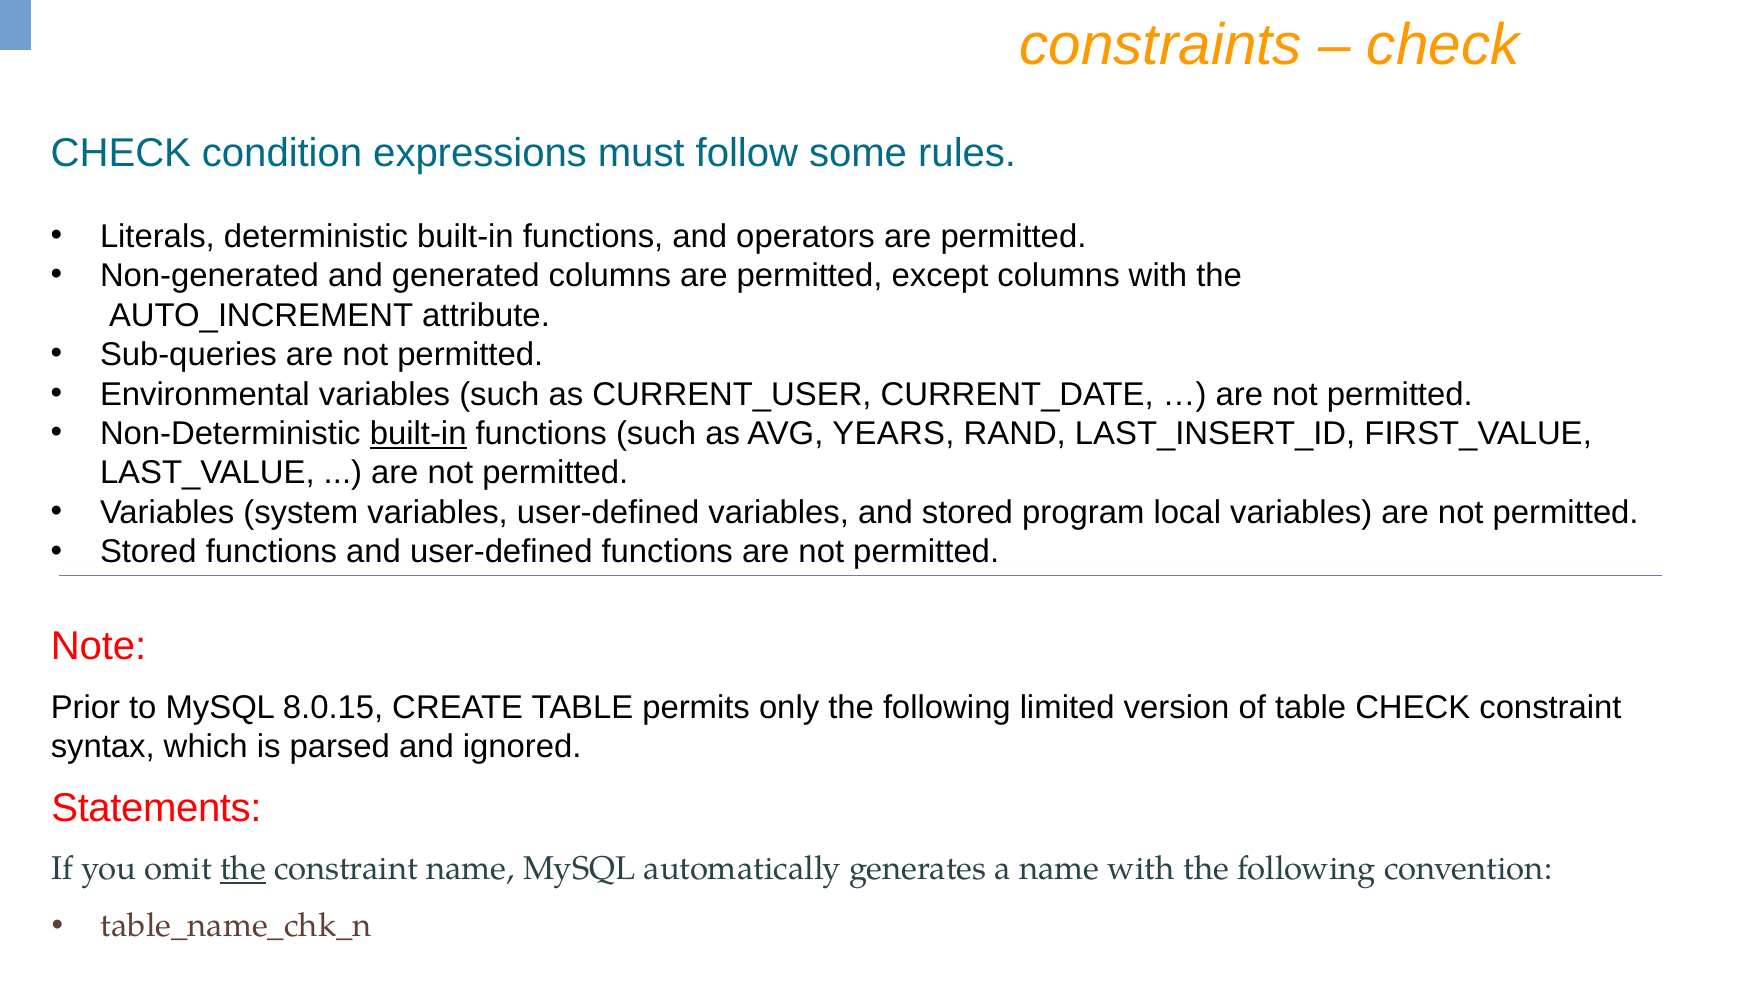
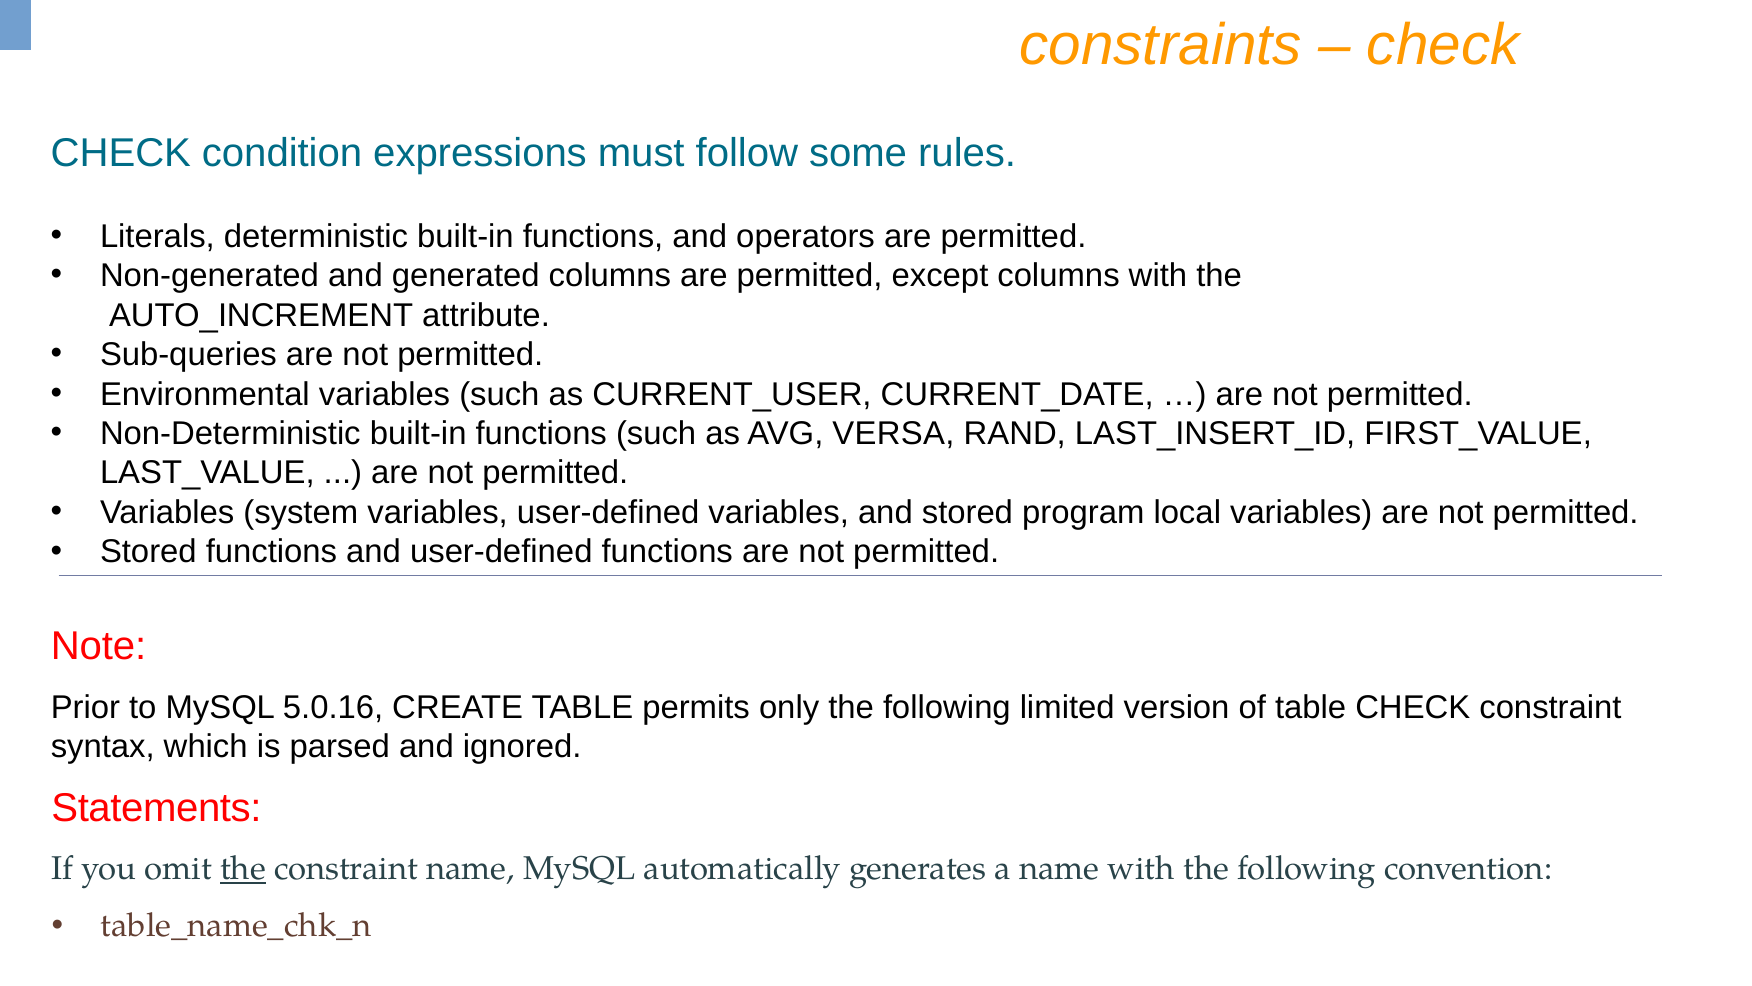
built-in at (418, 433) underline: present -> none
YEARS: YEARS -> VERSA
8.0.15: 8.0.15 -> 5.0.16
